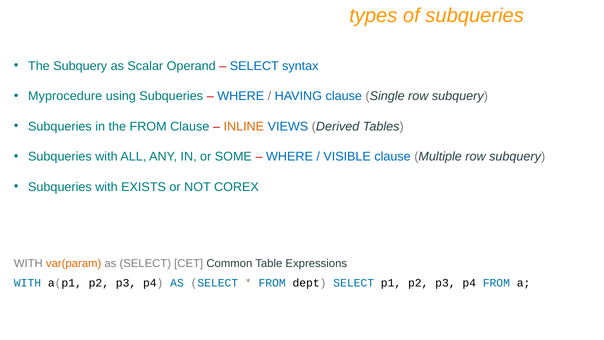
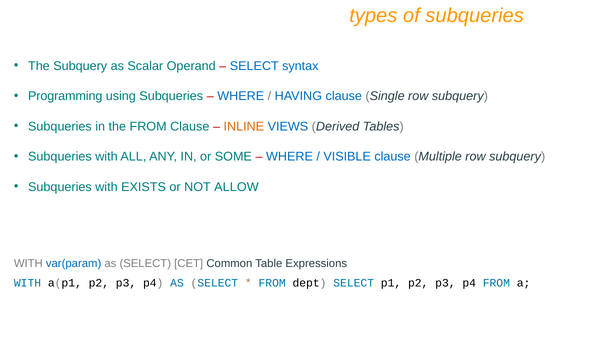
Myprocedure: Myprocedure -> Programming
COREX: COREX -> ALLOW
var(param colour: orange -> blue
